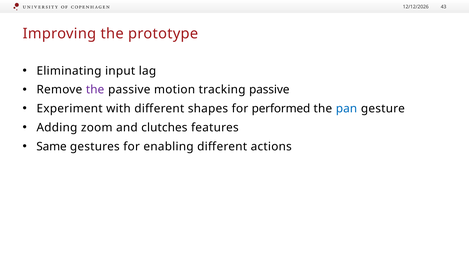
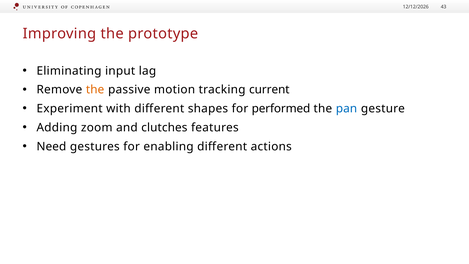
the at (95, 90) colour: purple -> orange
tracking passive: passive -> current
Same: Same -> Need
